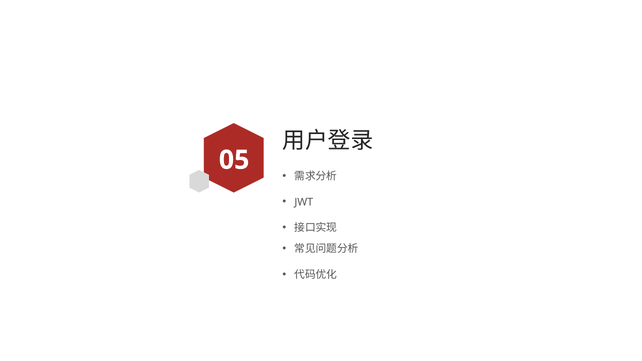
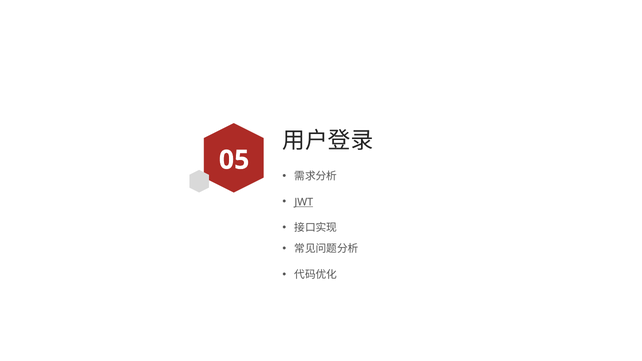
JWT underline: none -> present
